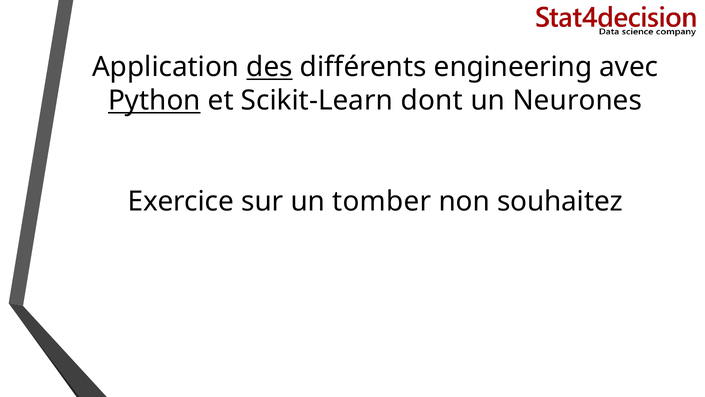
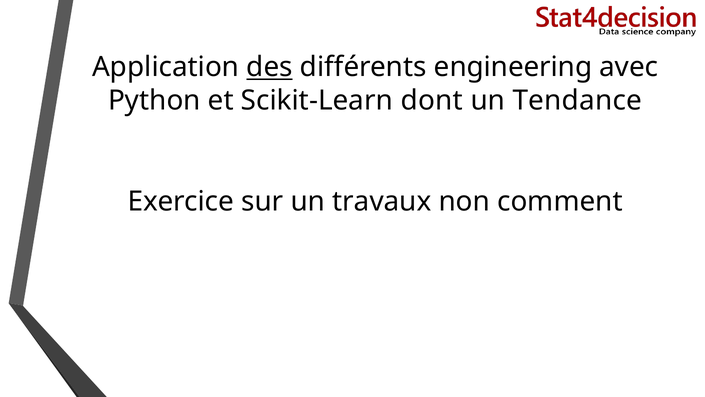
Python underline: present -> none
Neurones: Neurones -> Tendance
tomber: tomber -> travaux
souhaitez: souhaitez -> comment
